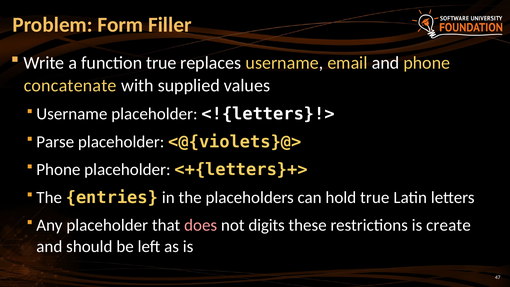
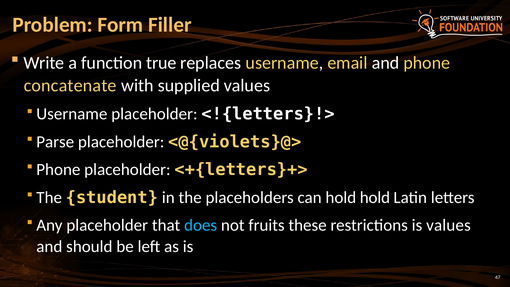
entries: entries -> student
hold true: true -> hold
does colour: pink -> light blue
digits: digits -> fruits
is create: create -> values
